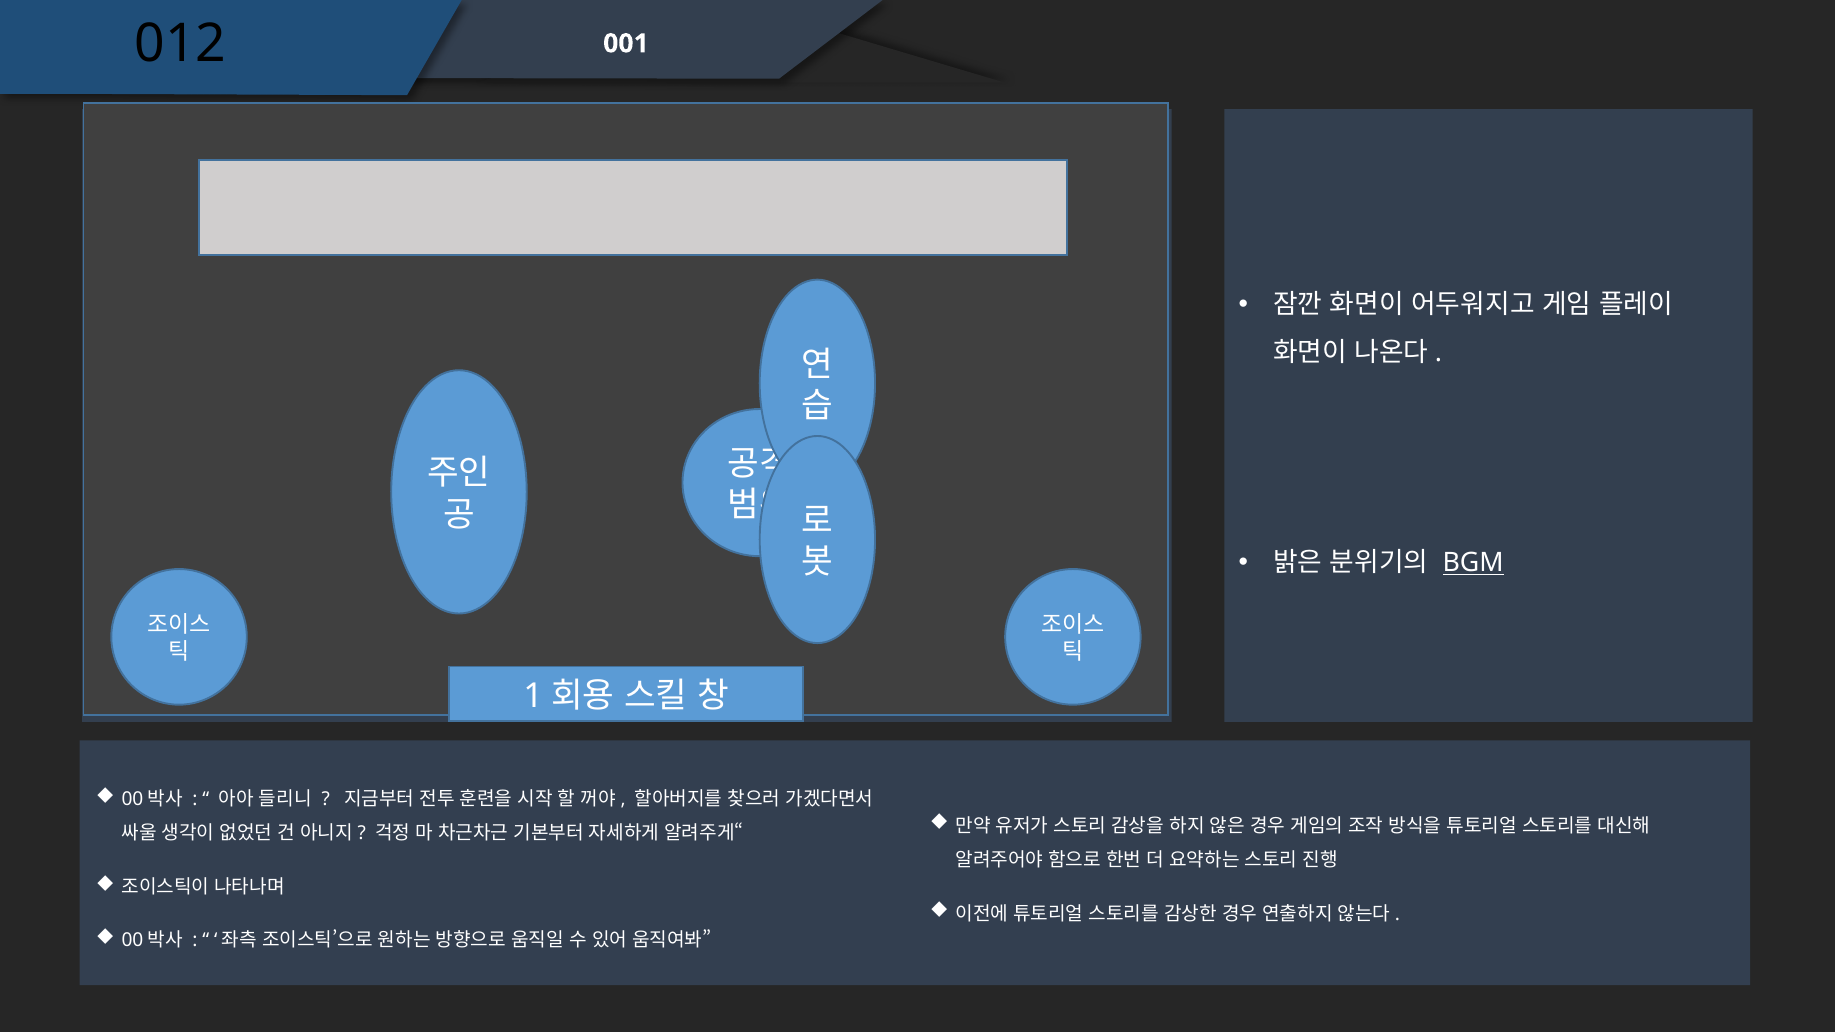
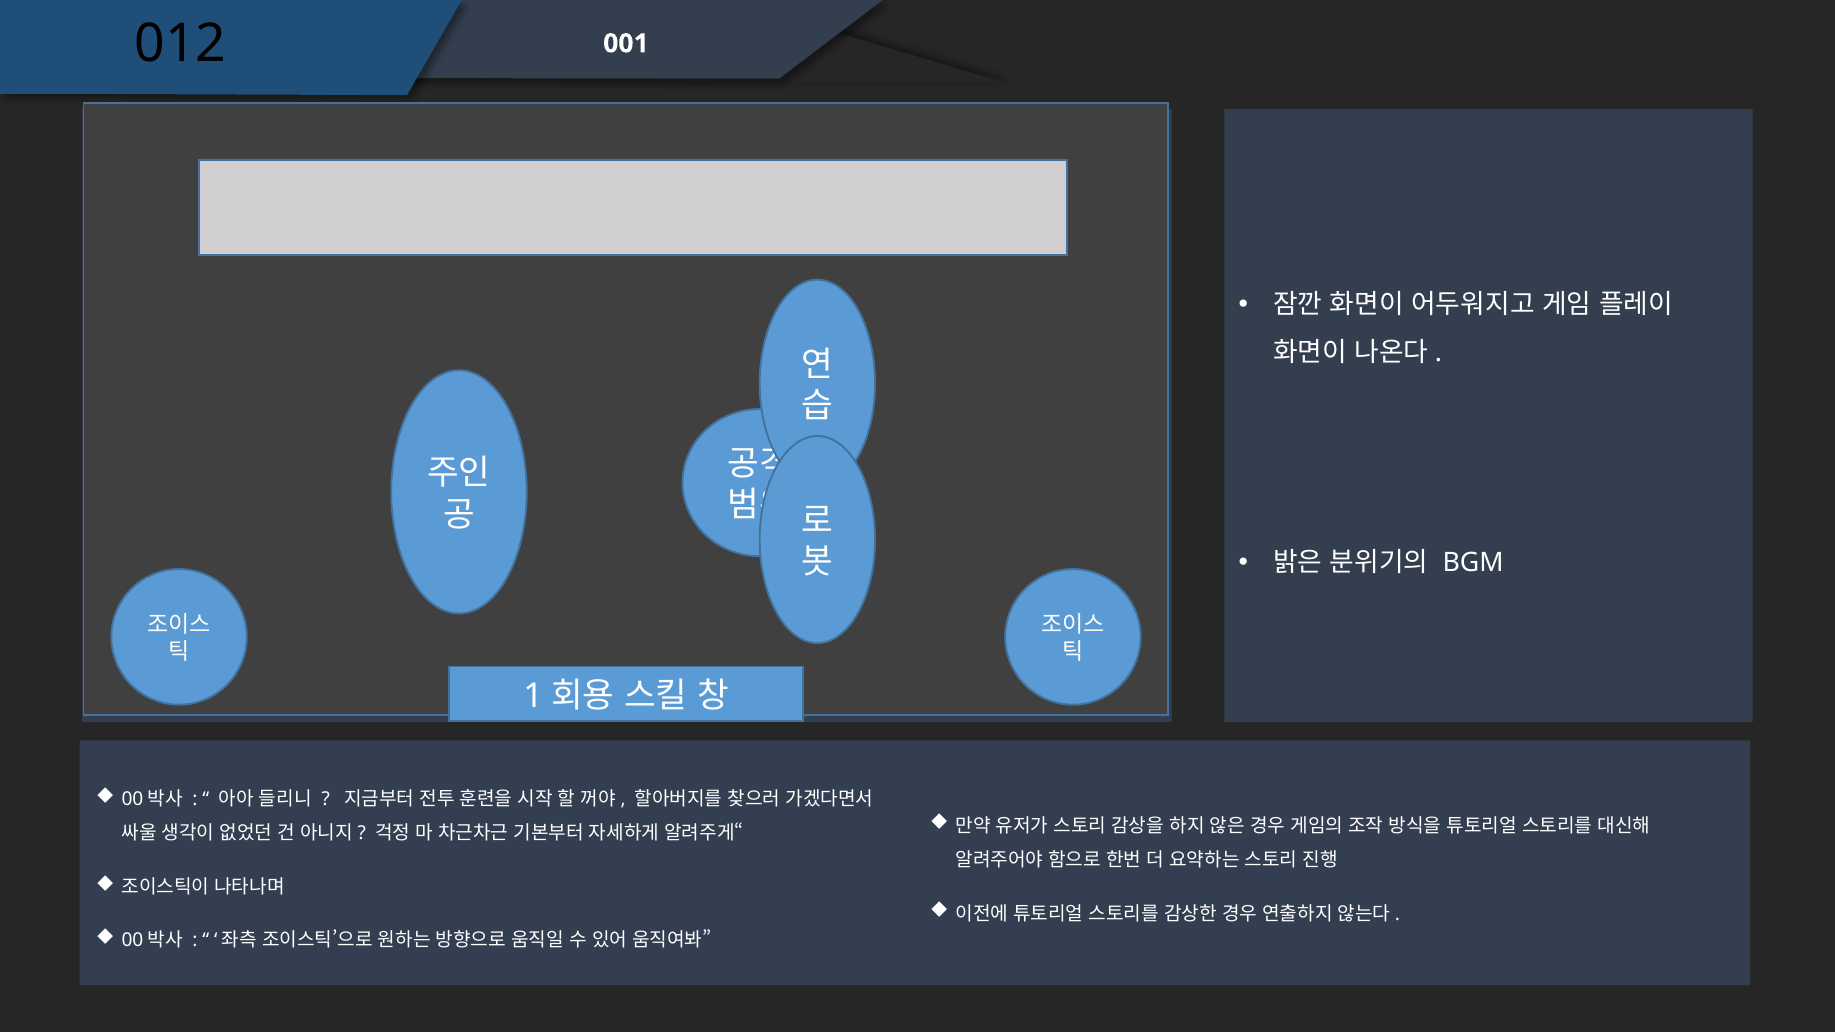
BGM underline: present -> none
